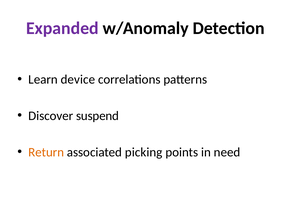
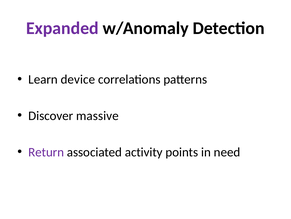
suspend: suspend -> massive
Return colour: orange -> purple
picking: picking -> activity
